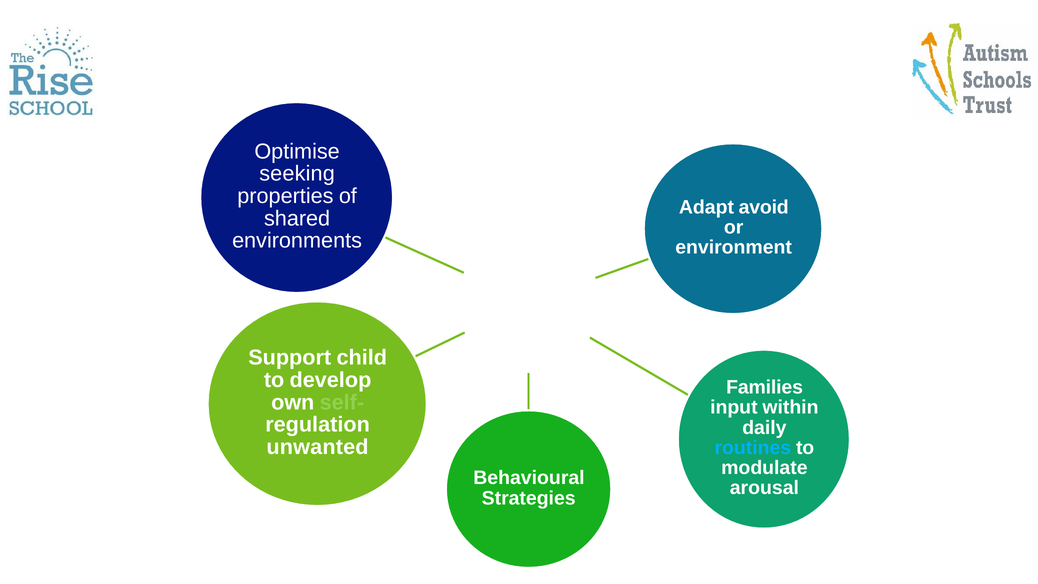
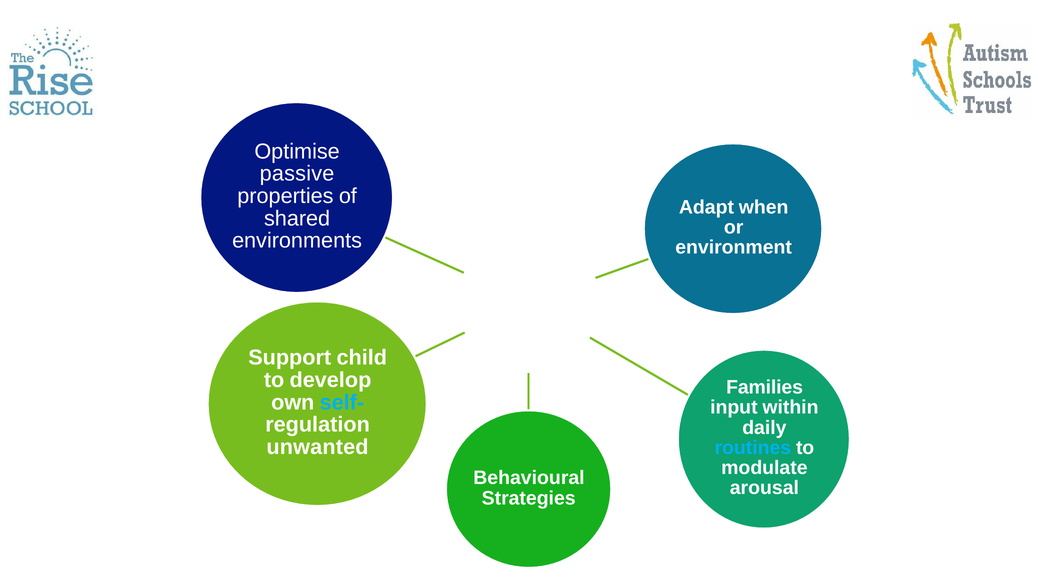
seeking: seeking -> passive
avoid: avoid -> when
self- colour: light green -> light blue
